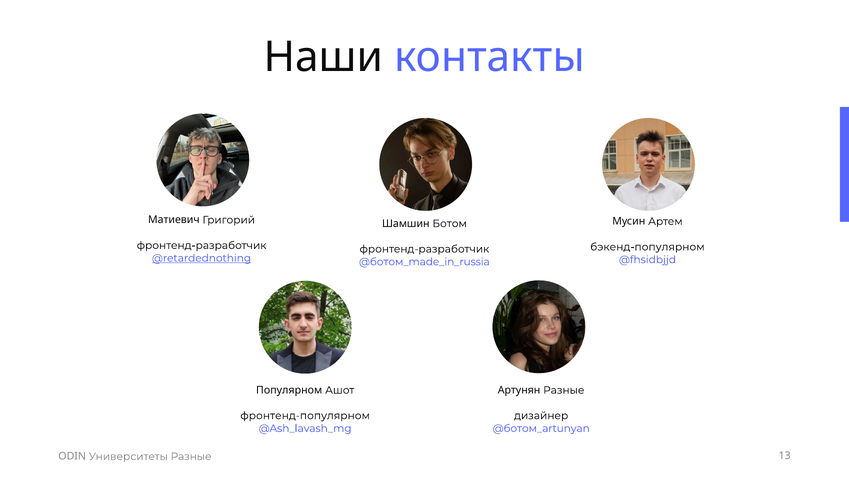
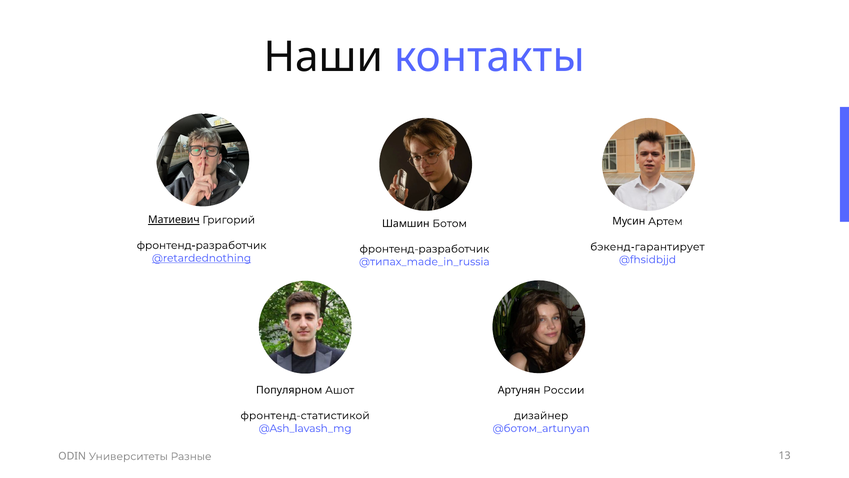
Матиевич underline: none -> present
бэкенд-популярном: бэкенд-популярном -> бэкенд-гарантирует
@ботом_made_in_russia: @ботом_made_in_russia -> @типах_made_in_russia
Артунян Разные: Разные -> России
фронтенд-популярном: фронтенд-популярном -> фронтенд-статистикой
